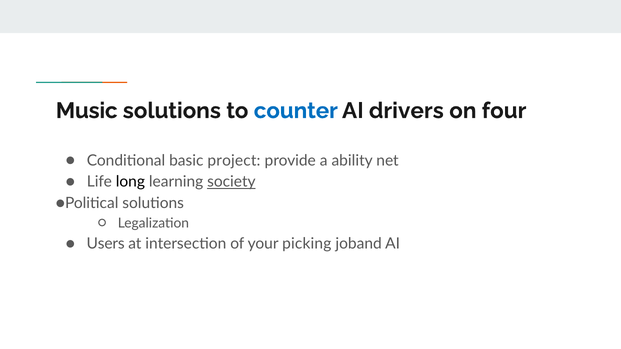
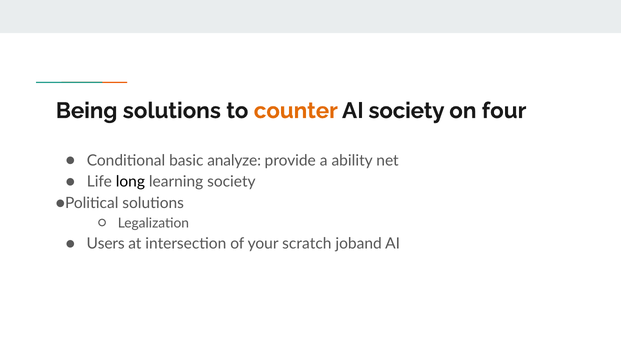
Music: Music -> Being
counter colour: blue -> orange
AI drivers: drivers -> society
project: project -> analyze
society at (231, 182) underline: present -> none
picking: picking -> scratch
